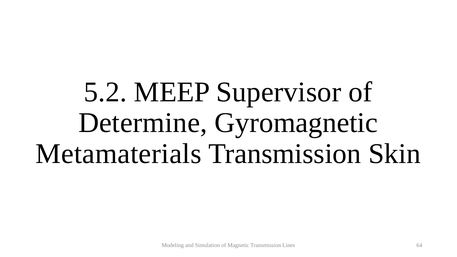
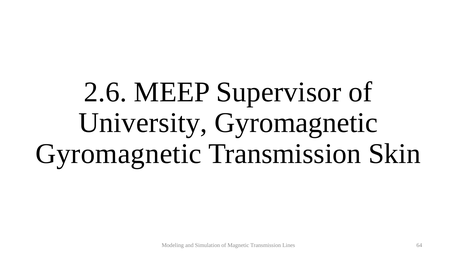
5.2: 5.2 -> 2.6
Determine: Determine -> University
Metamaterials at (119, 154): Metamaterials -> Gyromagnetic
